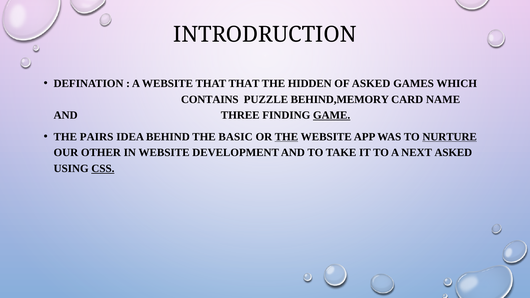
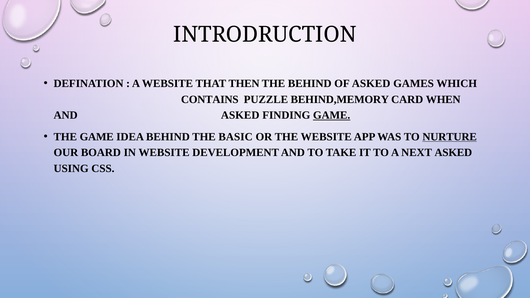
THAT THAT: THAT -> THEN
THE HIDDEN: HIDDEN -> BEHIND
NAME: NAME -> WHEN
AND THREE: THREE -> ASKED
THE PAIRS: PAIRS -> GAME
THE at (286, 137) underline: present -> none
OTHER: OTHER -> BOARD
CSS underline: present -> none
